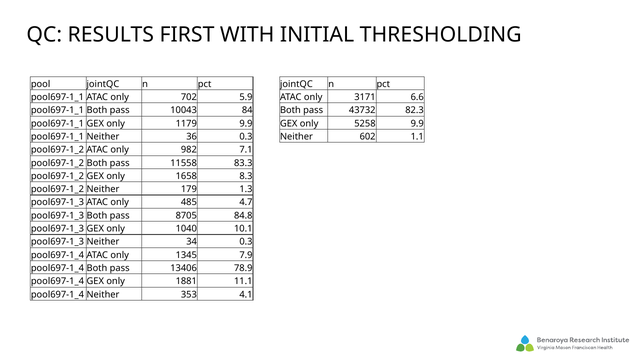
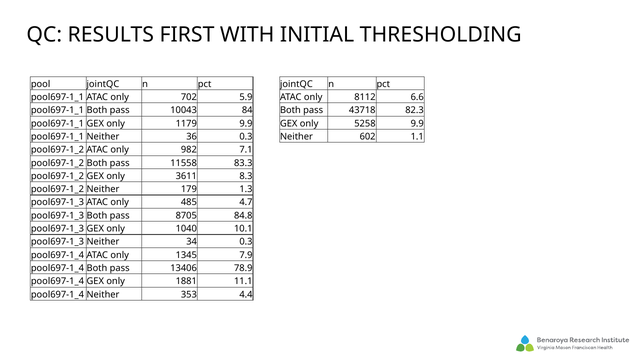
3171: 3171 -> 8112
43732: 43732 -> 43718
1658: 1658 -> 3611
4.1: 4.1 -> 4.4
